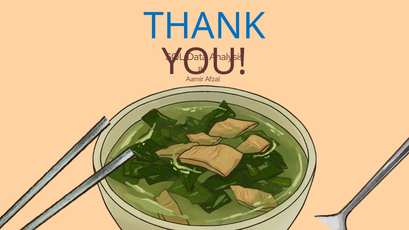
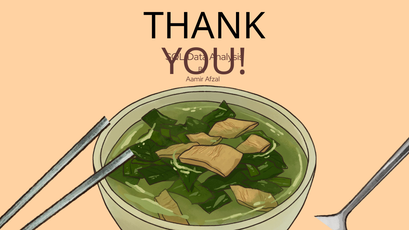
THANK colour: blue -> black
